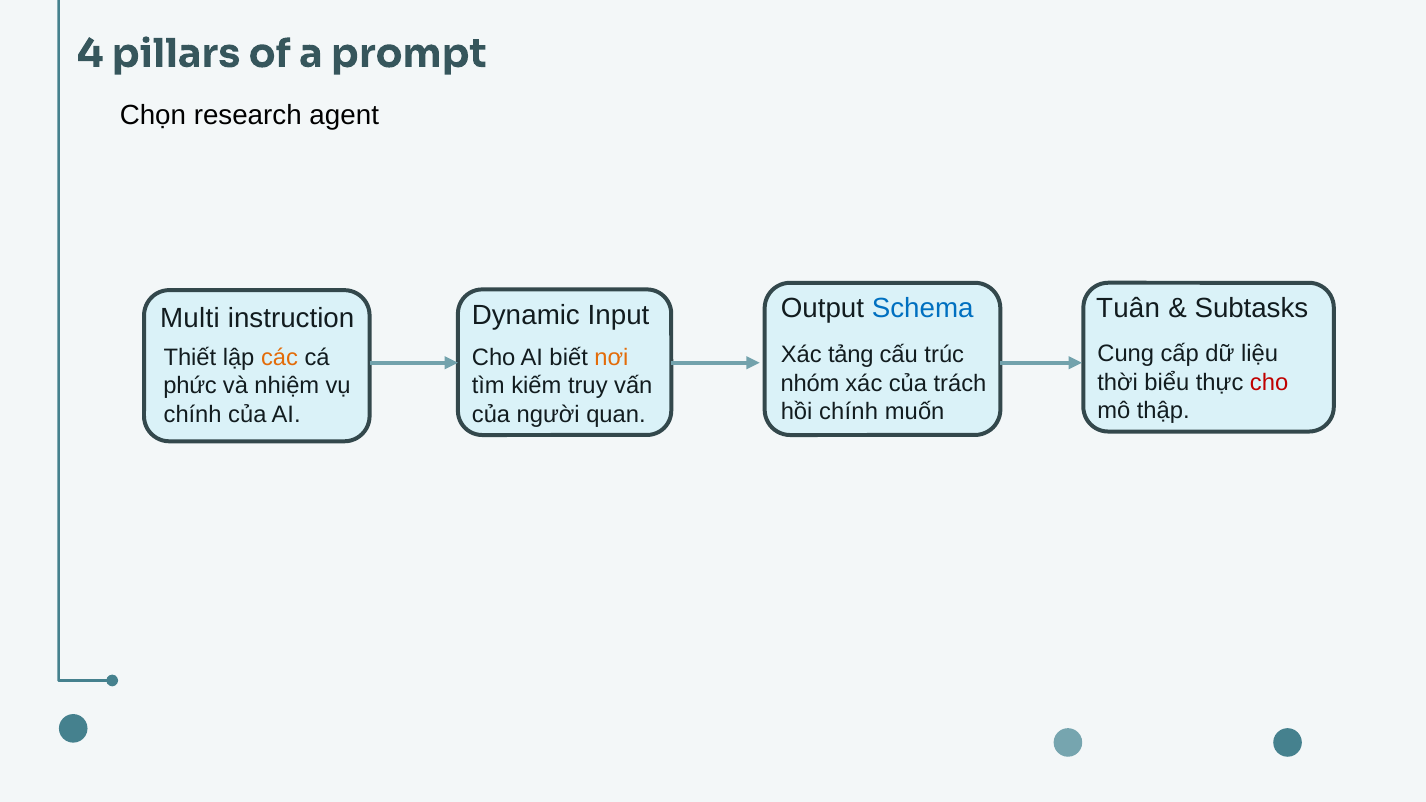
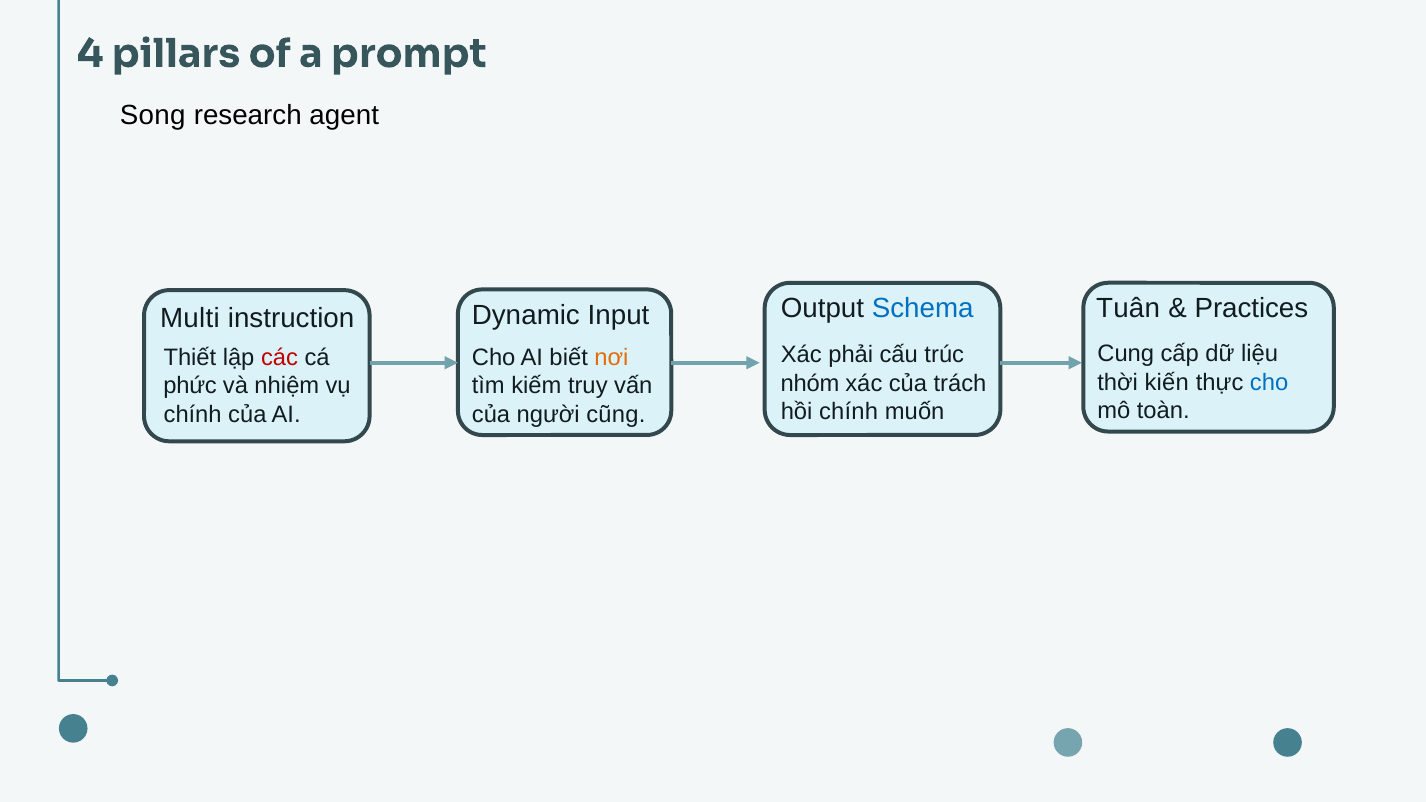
Chọn: Chọn -> Song
Subtasks: Subtasks -> Practices
tảng: tảng -> phải
các colour: orange -> red
biểu: biểu -> kiến
cho at (1269, 382) colour: red -> blue
thập: thập -> toàn
quan: quan -> cũng
